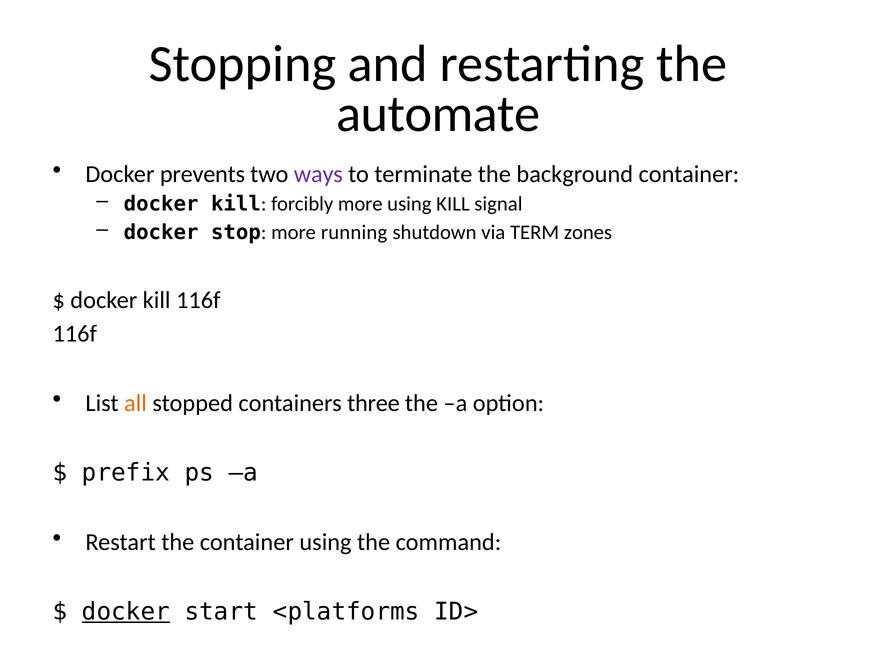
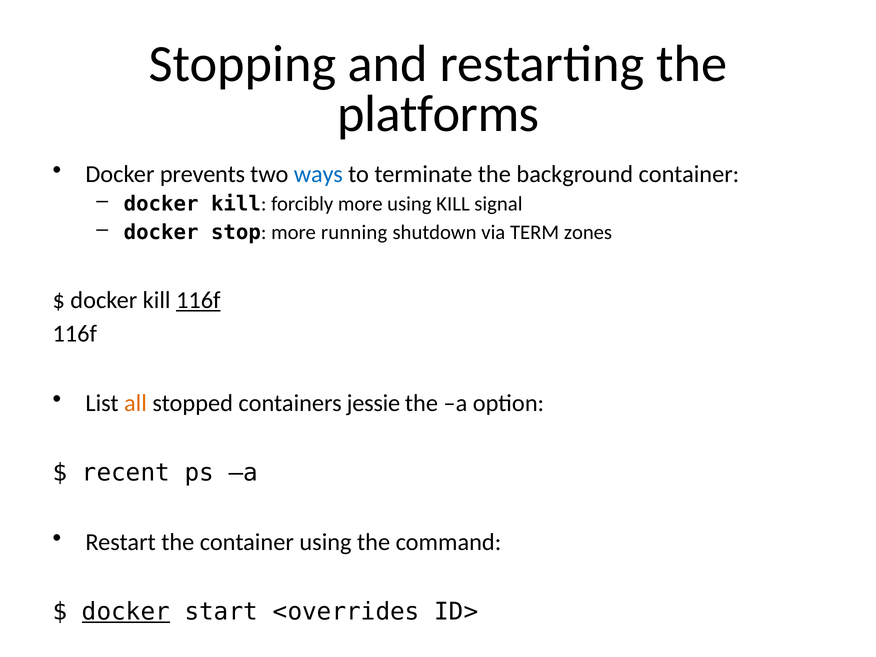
automate: automate -> platforms
ways colour: purple -> blue
116f at (198, 300) underline: none -> present
three: three -> jessie
prefix: prefix -> recent
<platforms: <platforms -> <overrides
